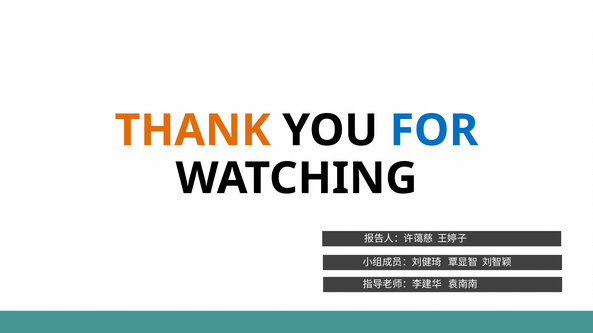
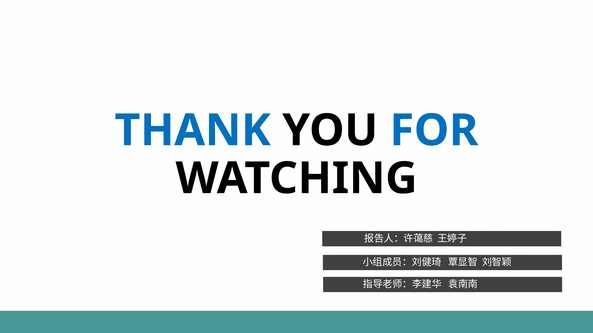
THANK colour: orange -> blue
